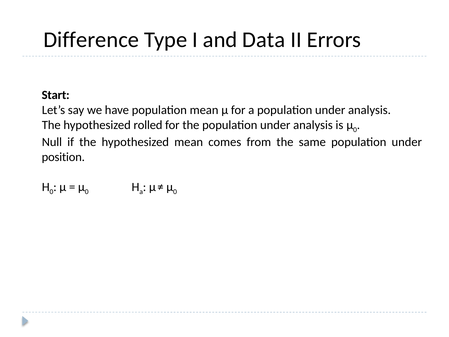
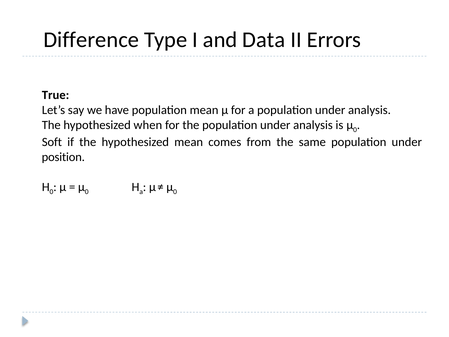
Start: Start -> True
rolled: rolled -> when
Null: Null -> Soft
